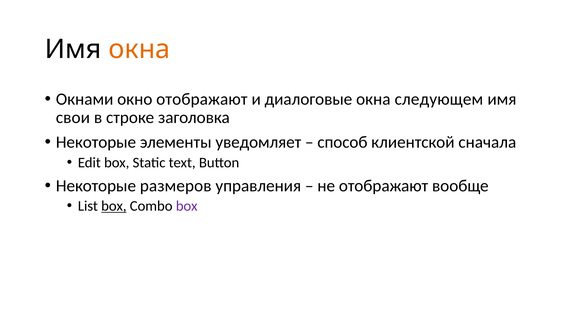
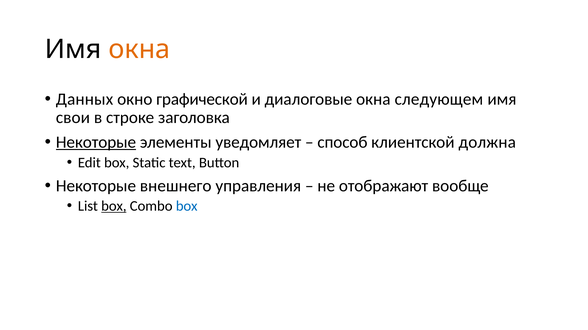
Окнами: Окнами -> Данных
окно отображают: отображают -> графической
Некоторые at (96, 143) underline: none -> present
сначала: сначала -> должна
размеров: размеров -> внешнего
box at (187, 206) colour: purple -> blue
